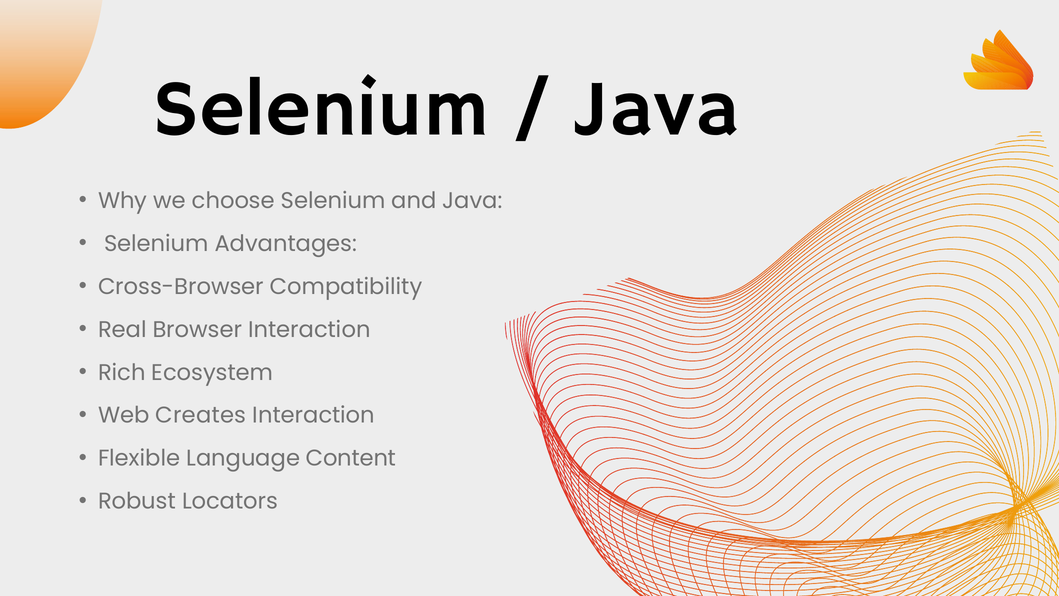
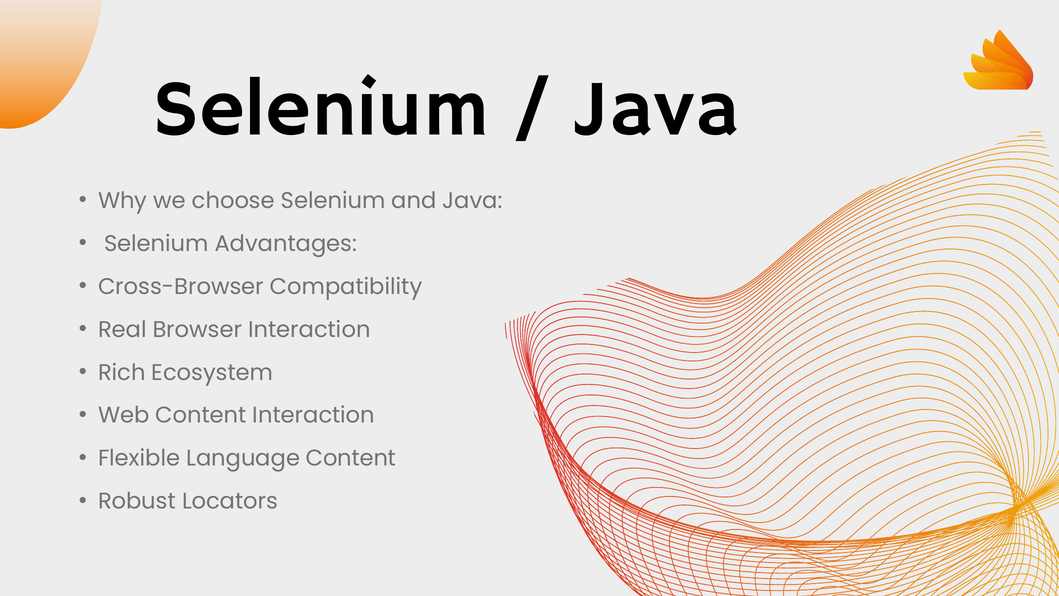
Web Creates: Creates -> Content
